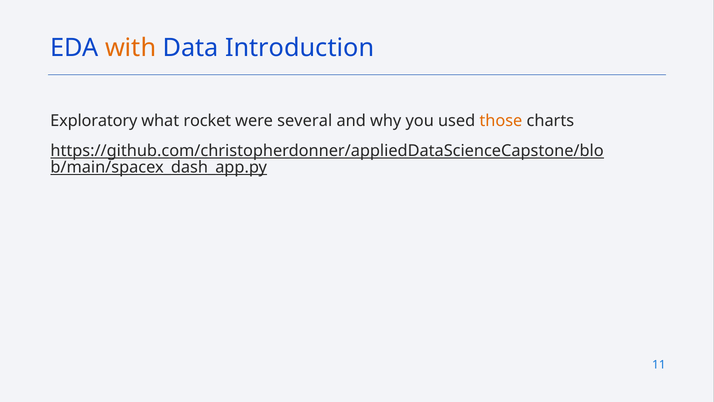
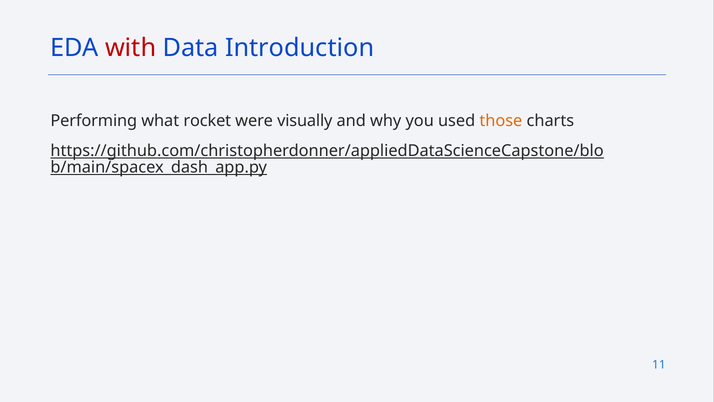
with colour: orange -> red
Exploratory: Exploratory -> Performing
several: several -> visually
